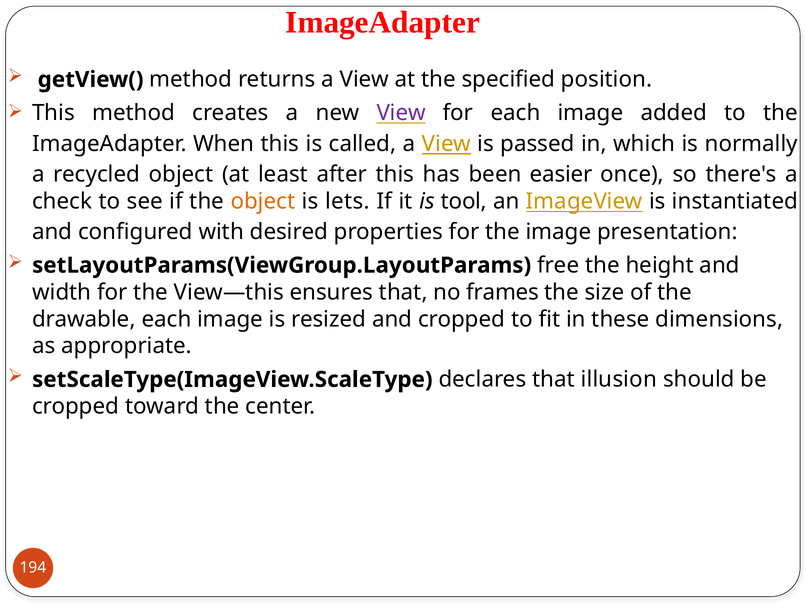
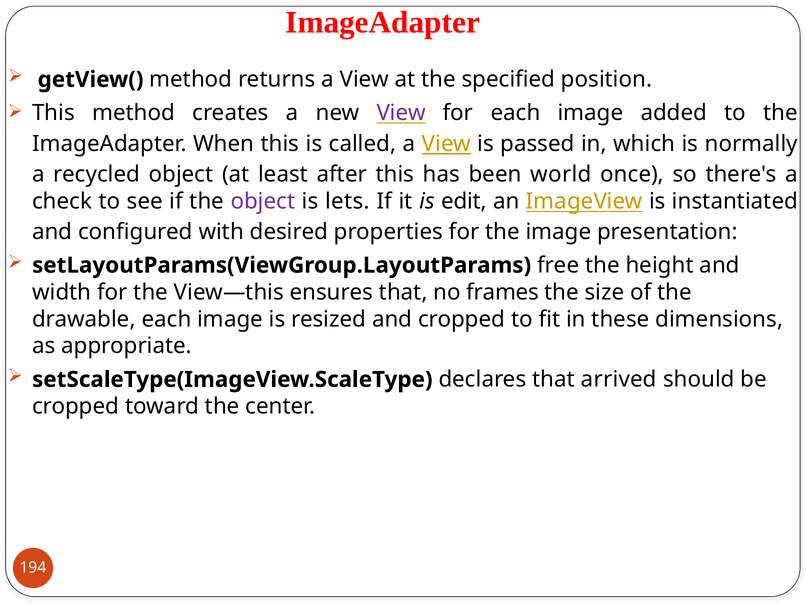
easier: easier -> world
object at (263, 201) colour: orange -> purple
tool: tool -> edit
illusion: illusion -> arrived
